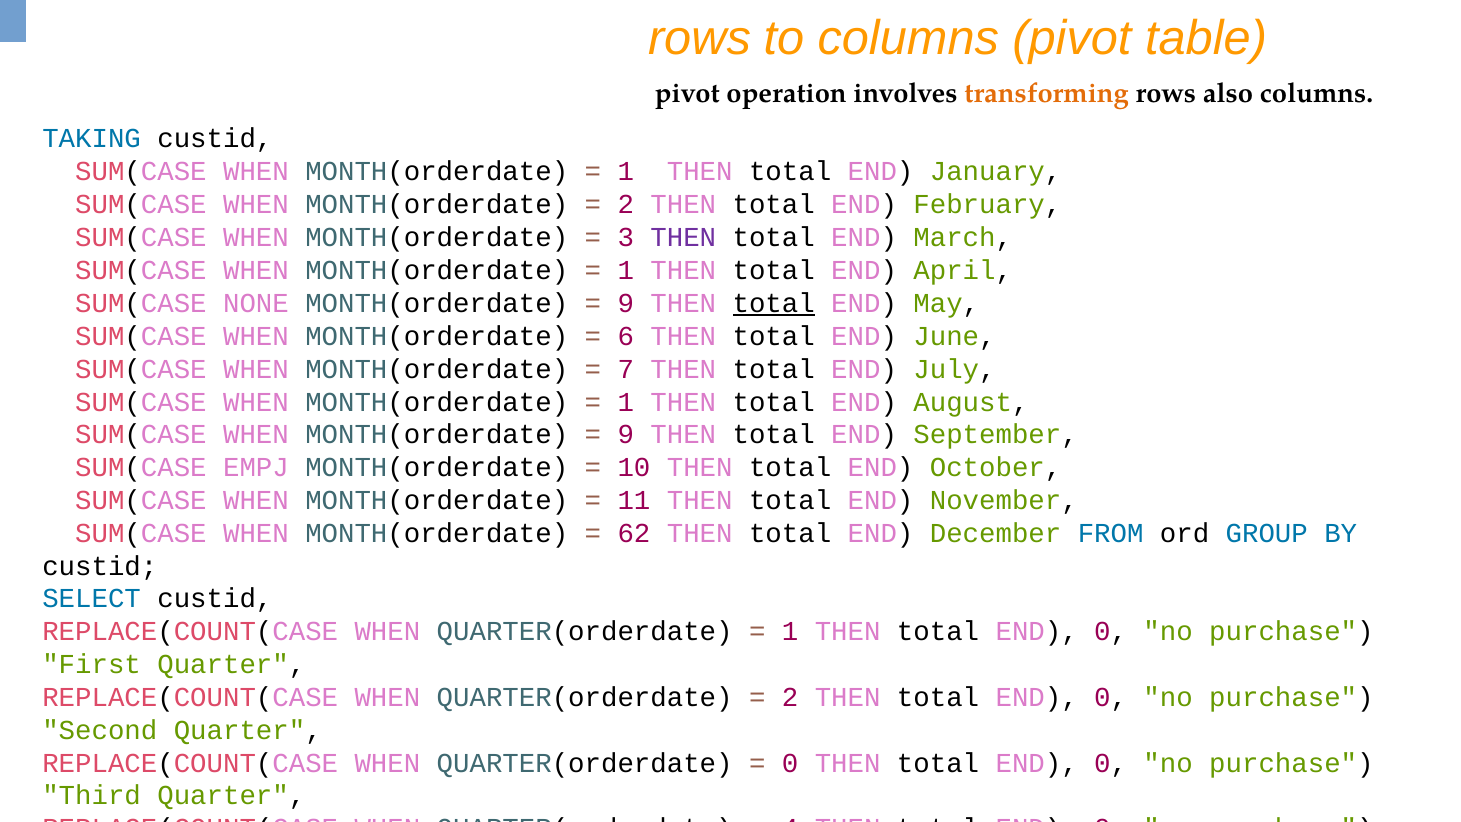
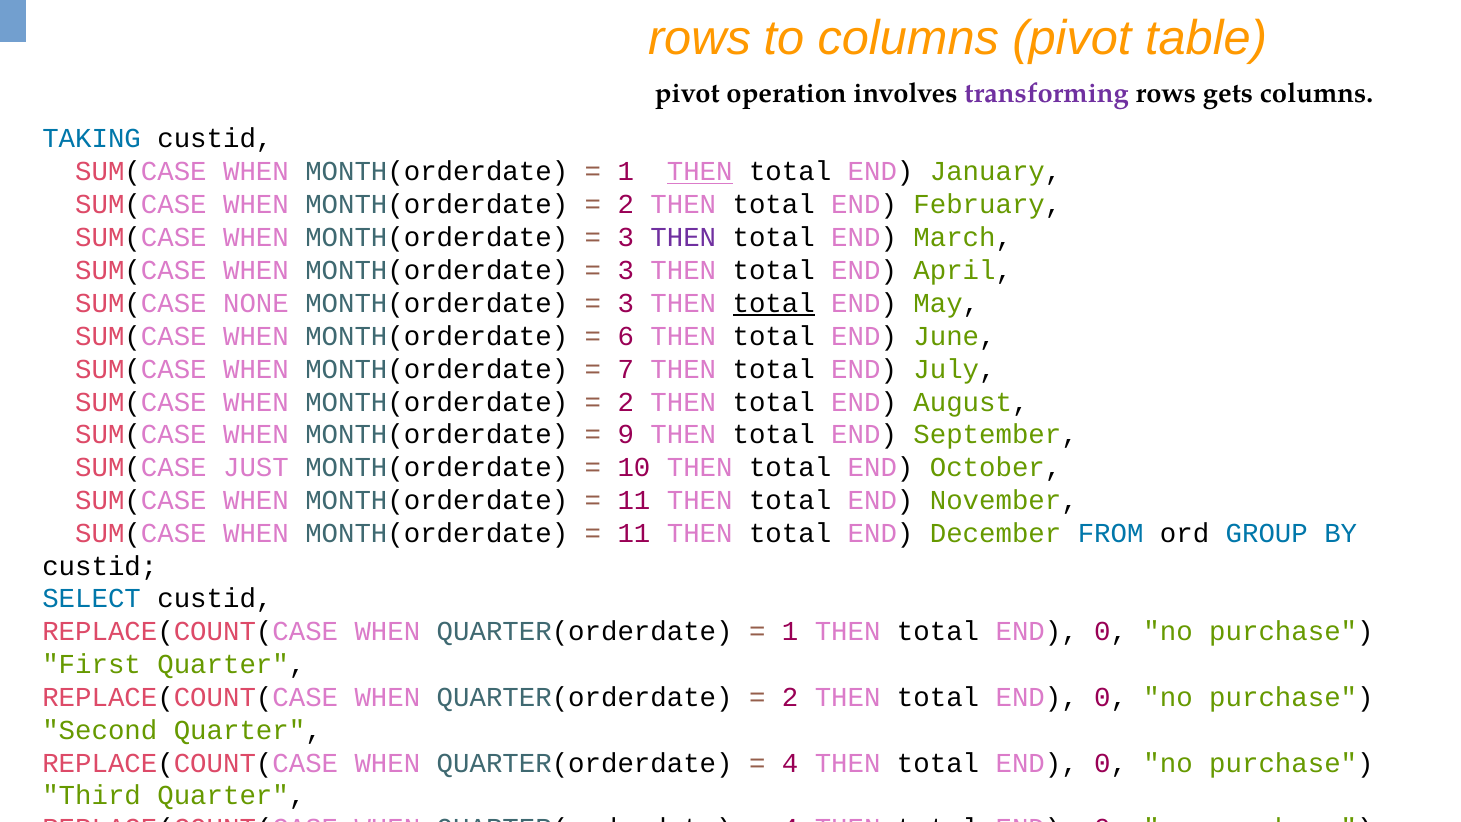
transforming colour: orange -> purple
also: also -> gets
THEN at (700, 172) underline: none -> present
1 at (626, 270): 1 -> 3
9 at (626, 303): 9 -> 3
1 at (626, 402): 1 -> 2
EMPJ: EMPJ -> JUST
62 at (634, 533): 62 -> 11
0 at (790, 763): 0 -> 4
